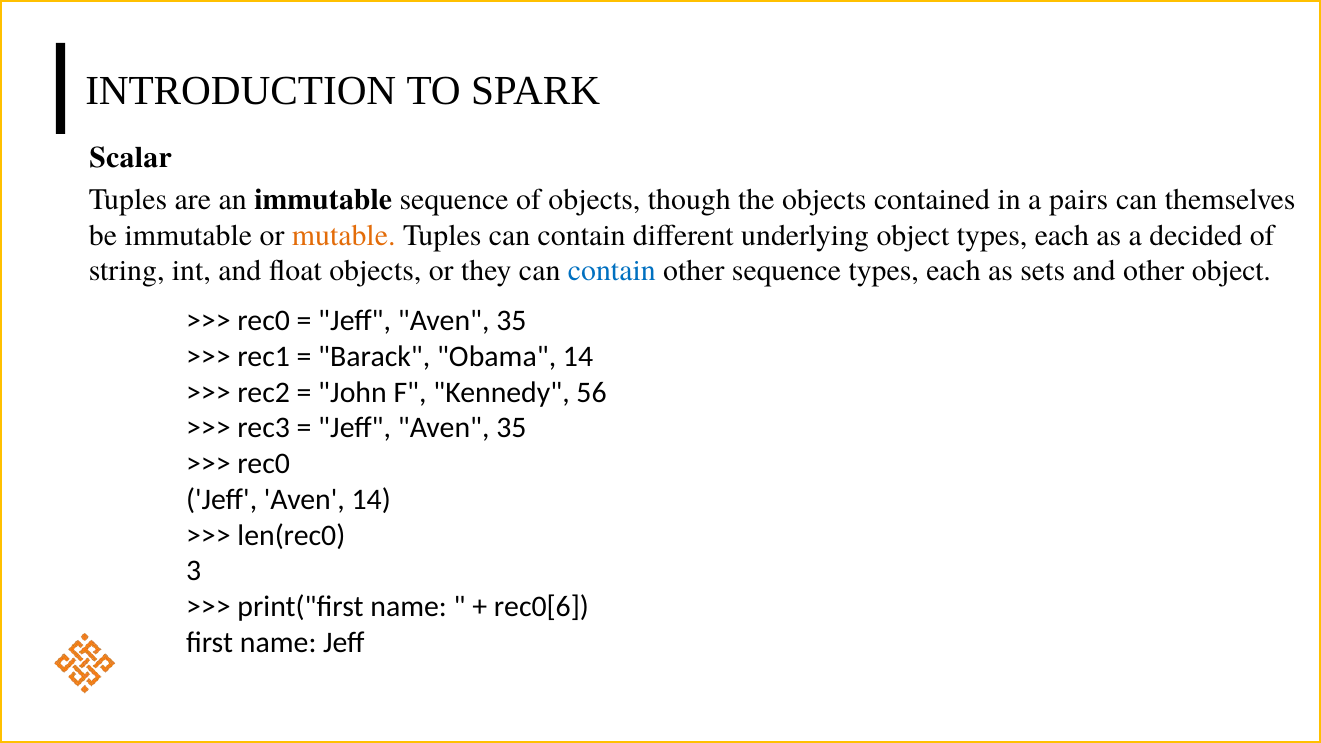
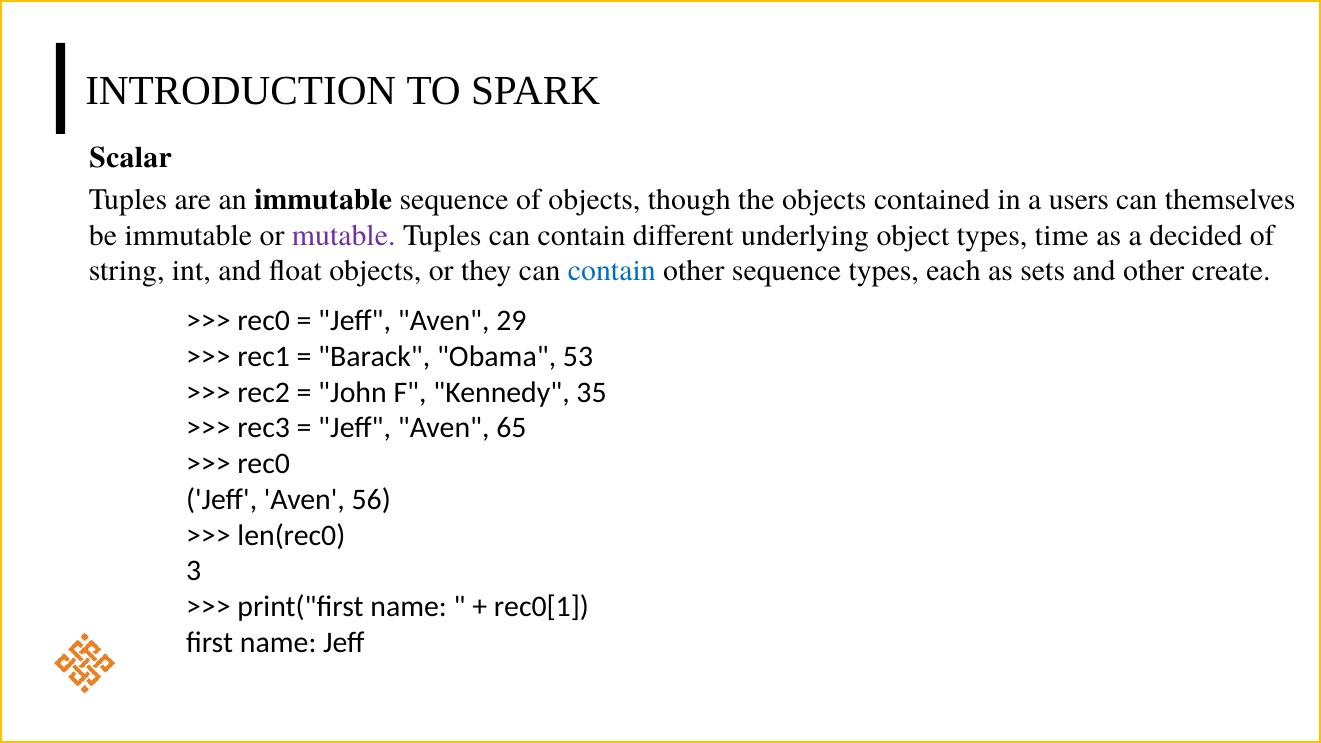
pairs: pairs -> users
mutable colour: orange -> purple
object types each: each -> time
other object: object -> create
35 at (511, 321): 35 -> 29
Obama 14: 14 -> 53
56: 56 -> 35
35 at (511, 428): 35 -> 65
Aven 14: 14 -> 56
rec0[6: rec0[6 -> rec0[1
